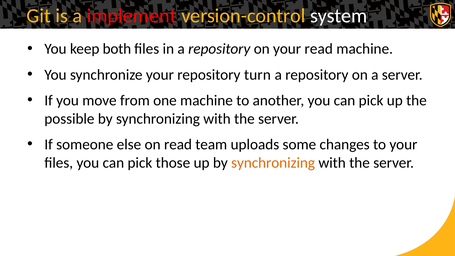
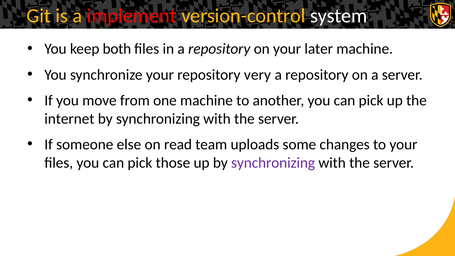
your read: read -> later
turn: turn -> very
possible: possible -> internet
synchronizing at (273, 163) colour: orange -> purple
